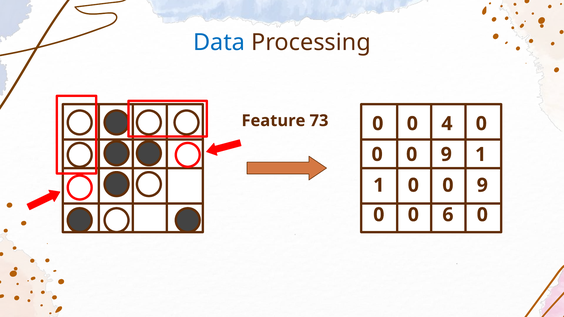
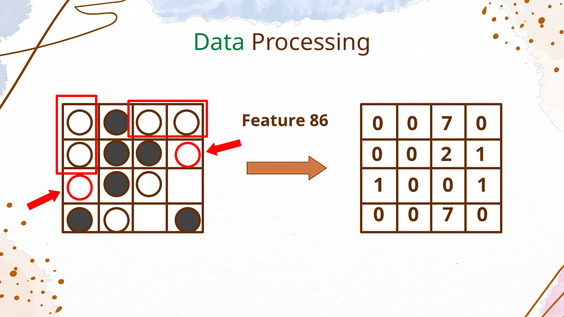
Data colour: blue -> green
73: 73 -> 86
4 at (447, 124): 4 -> 7
9 at (446, 155): 9 -> 2
9 at (482, 185): 9 -> 1
6 at (448, 215): 6 -> 7
